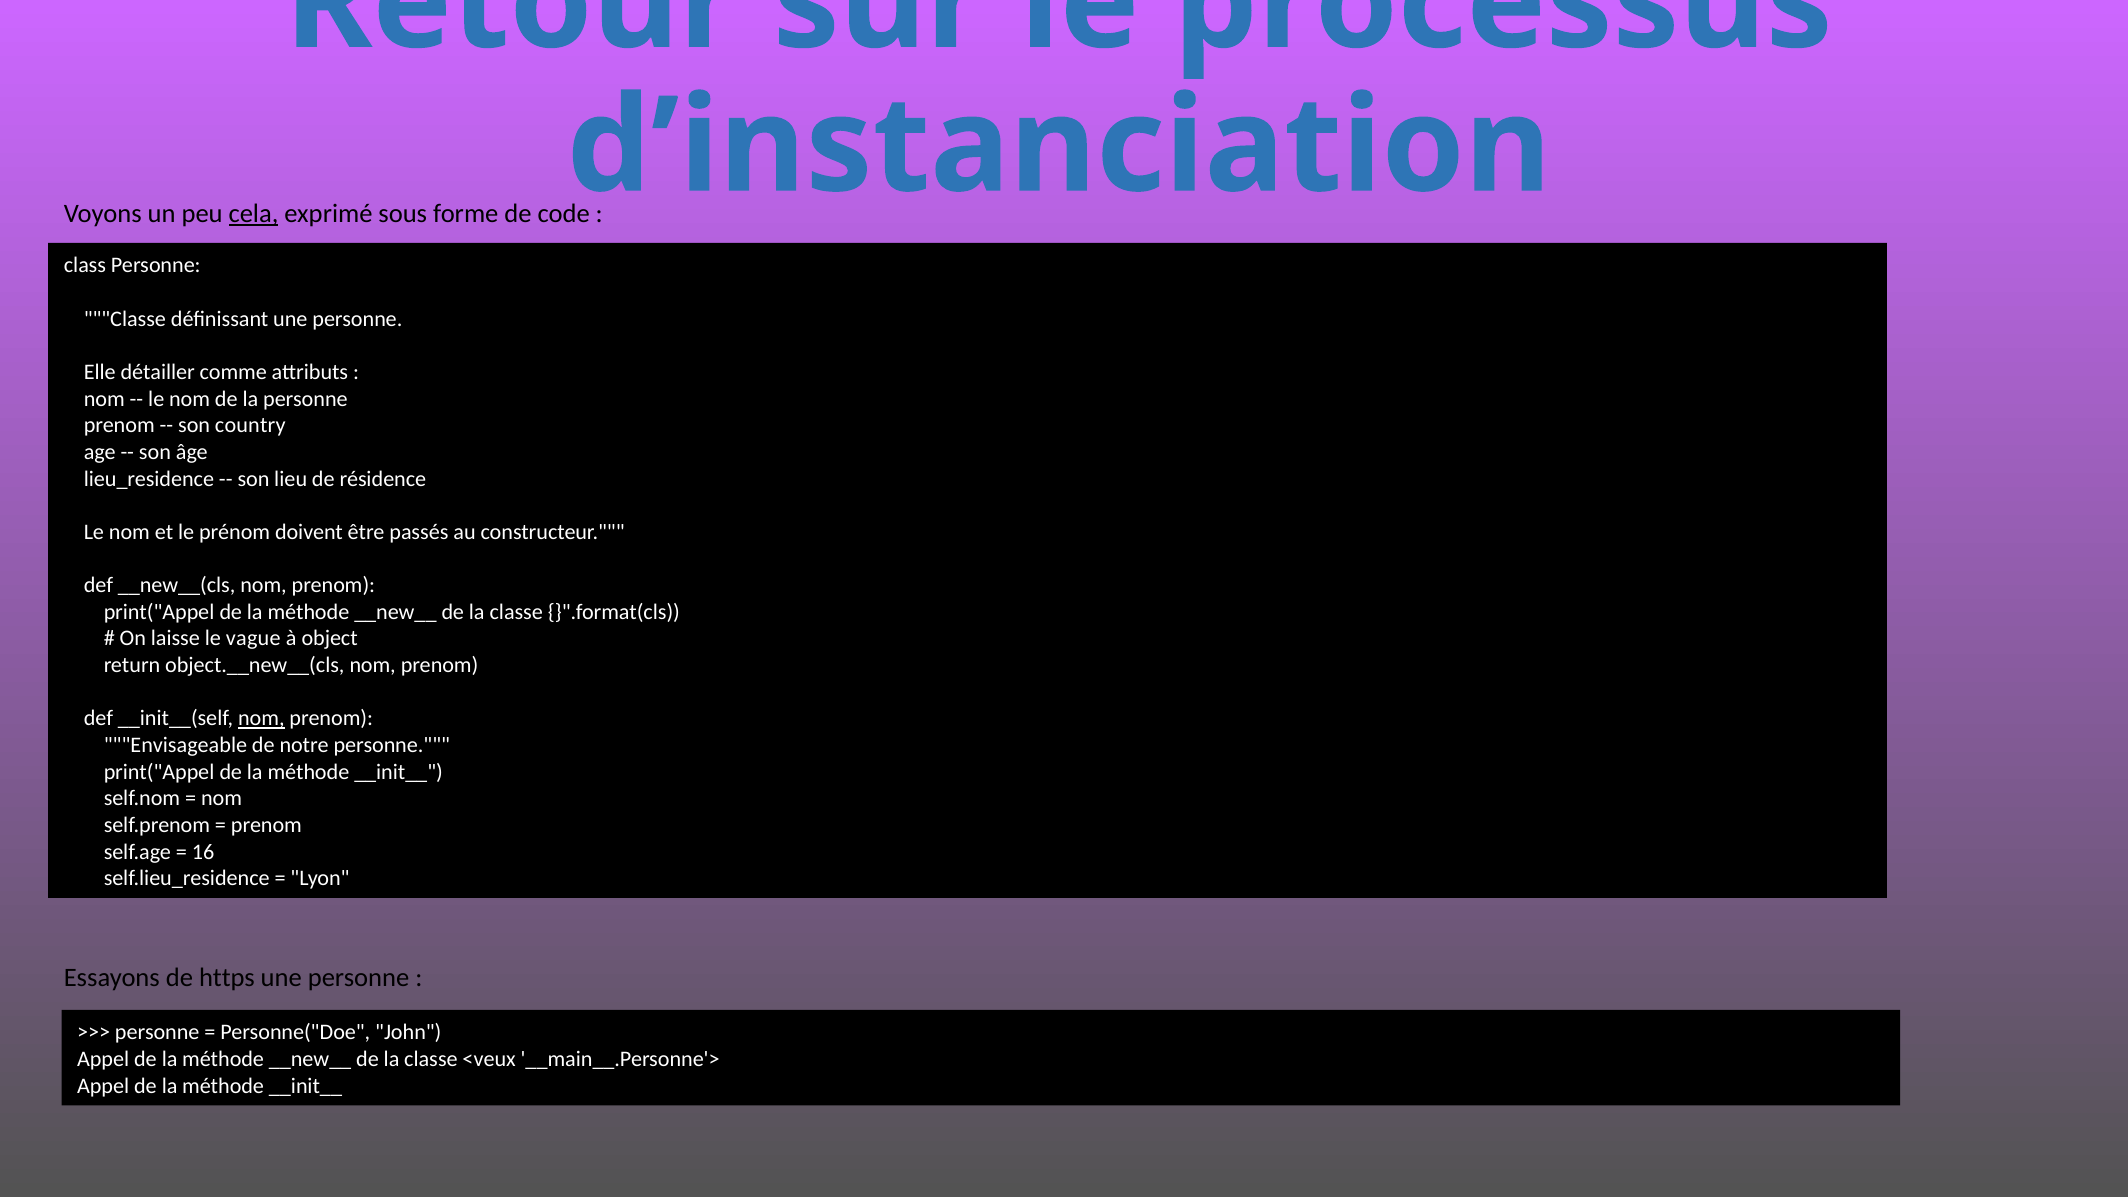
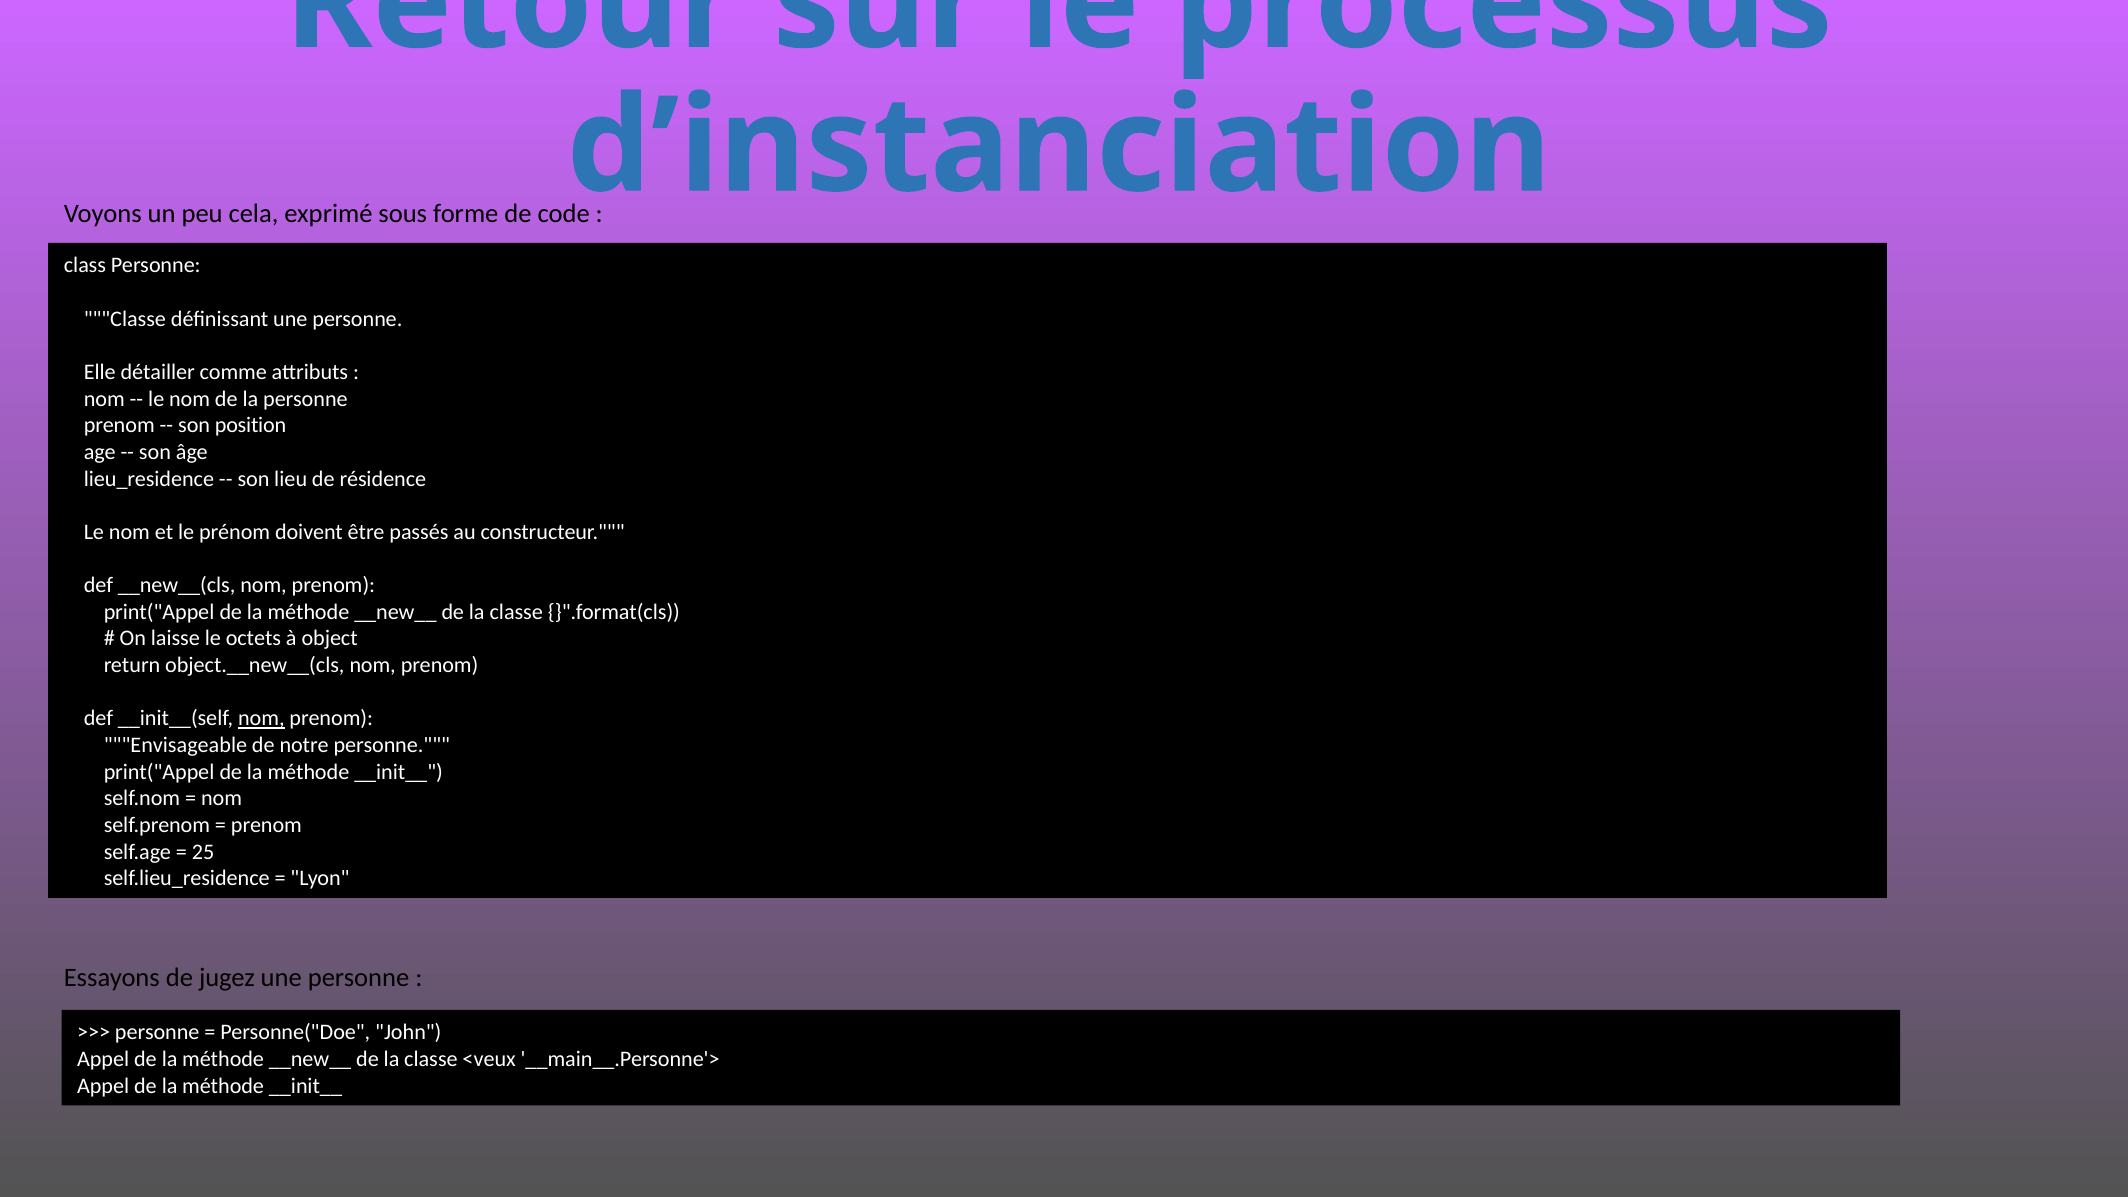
cela underline: present -> none
country: country -> position
vague: vague -> octets
16: 16 -> 25
https: https -> jugez
